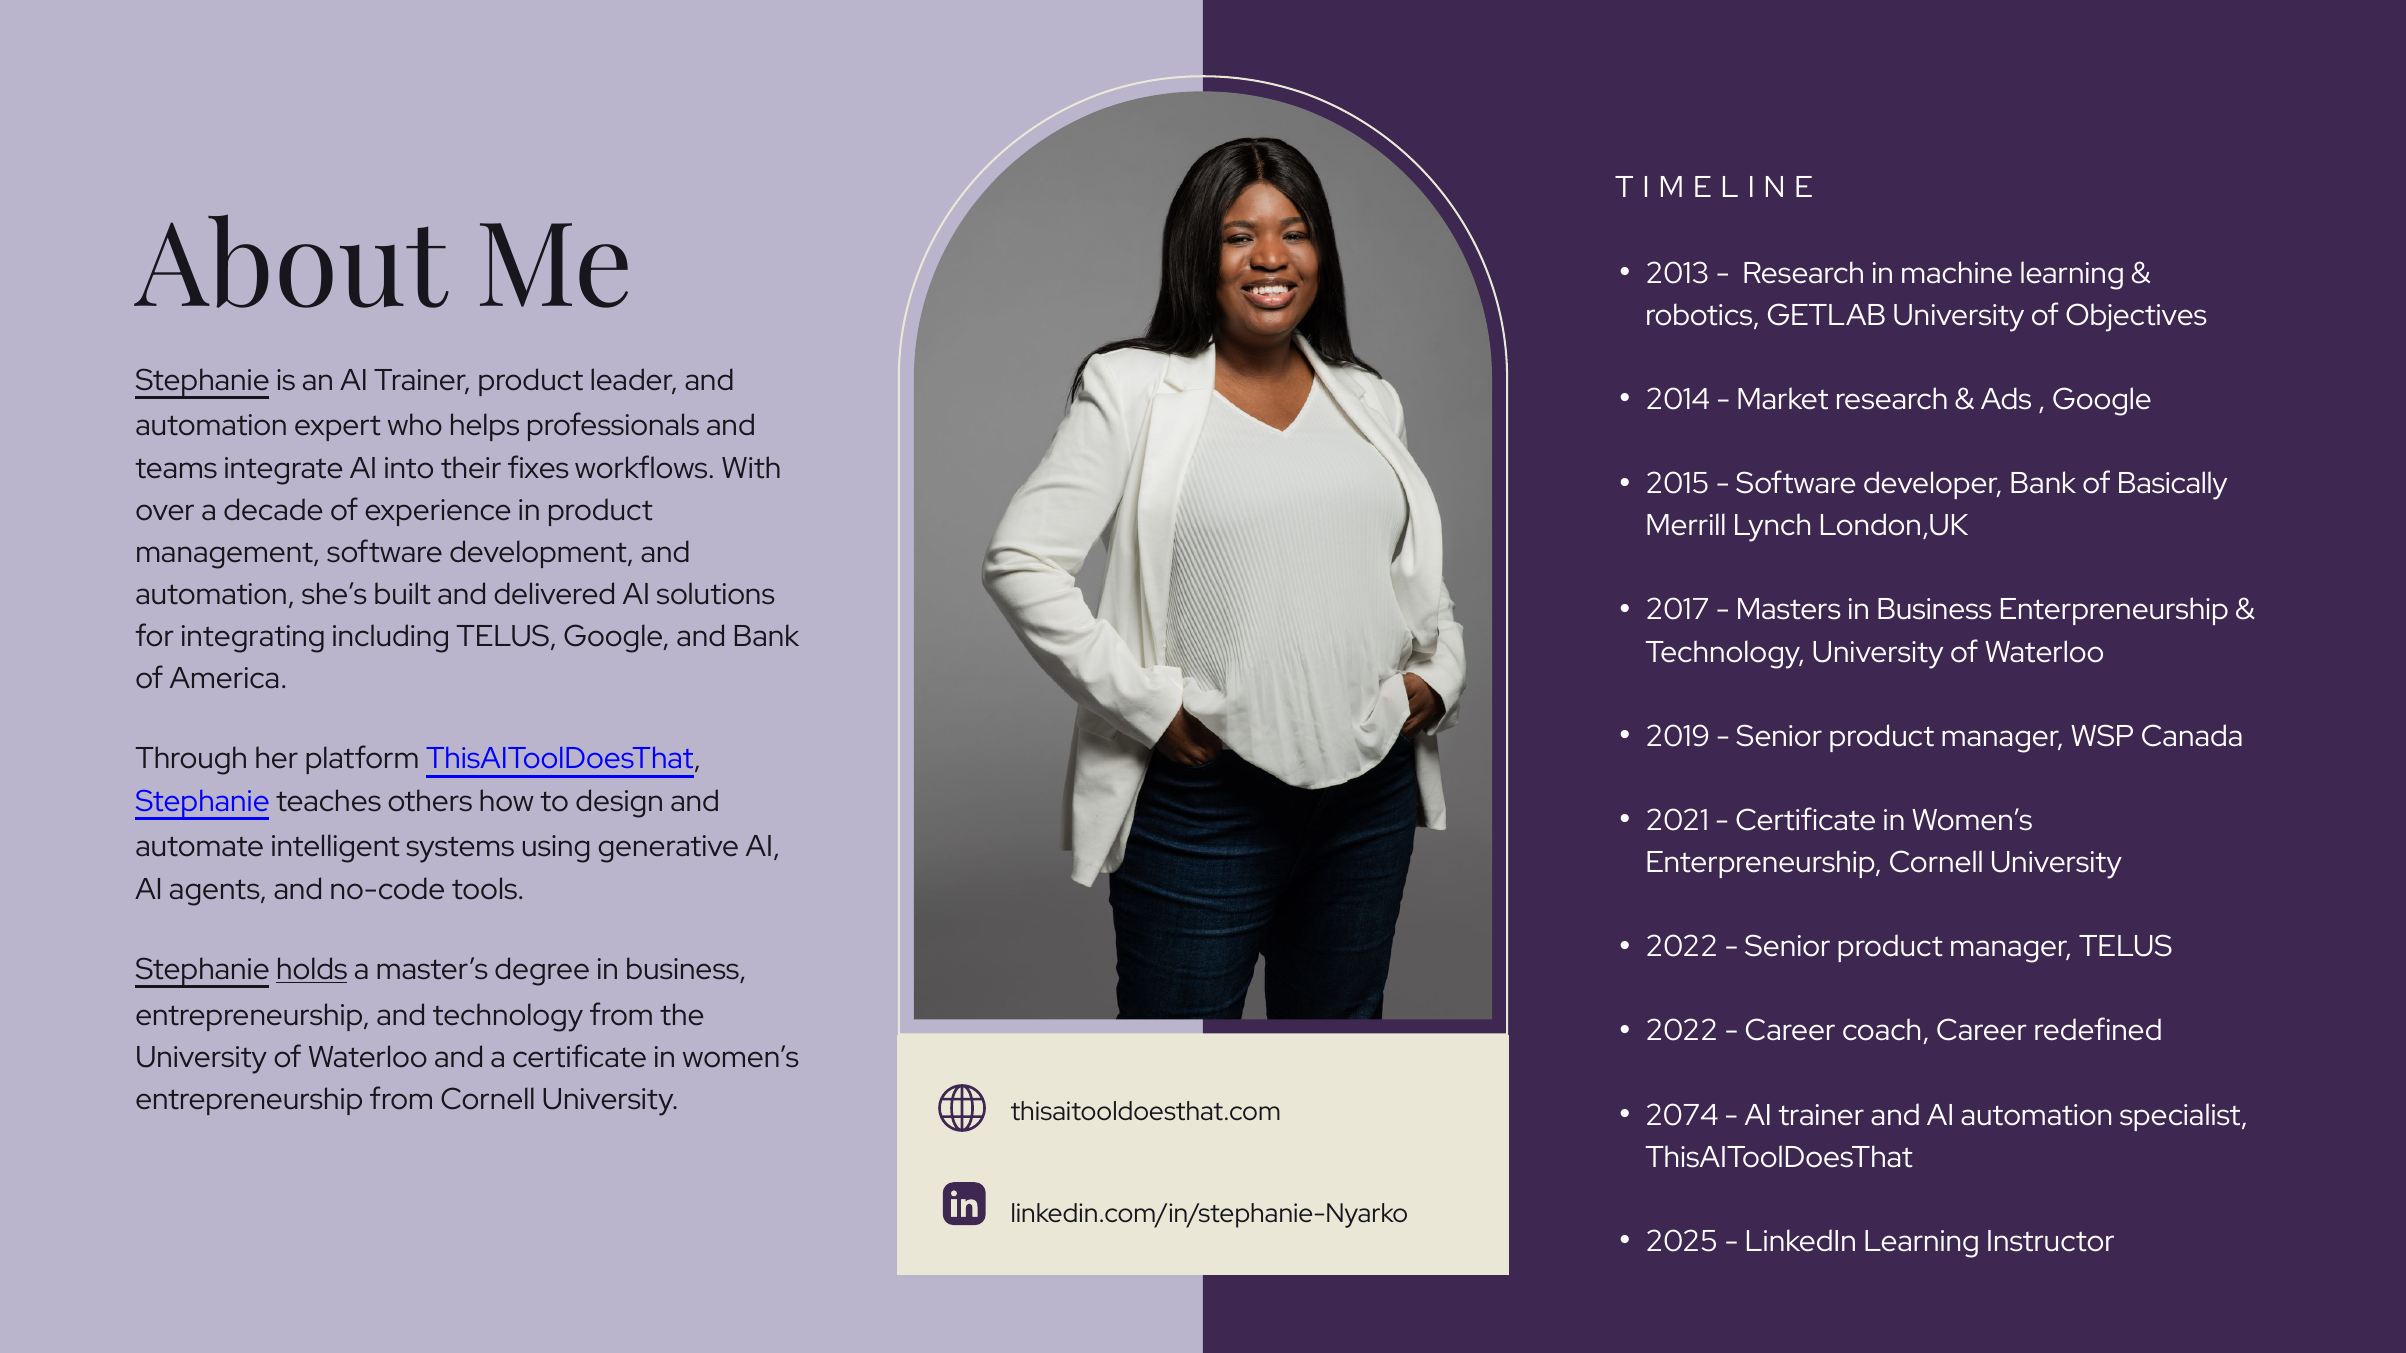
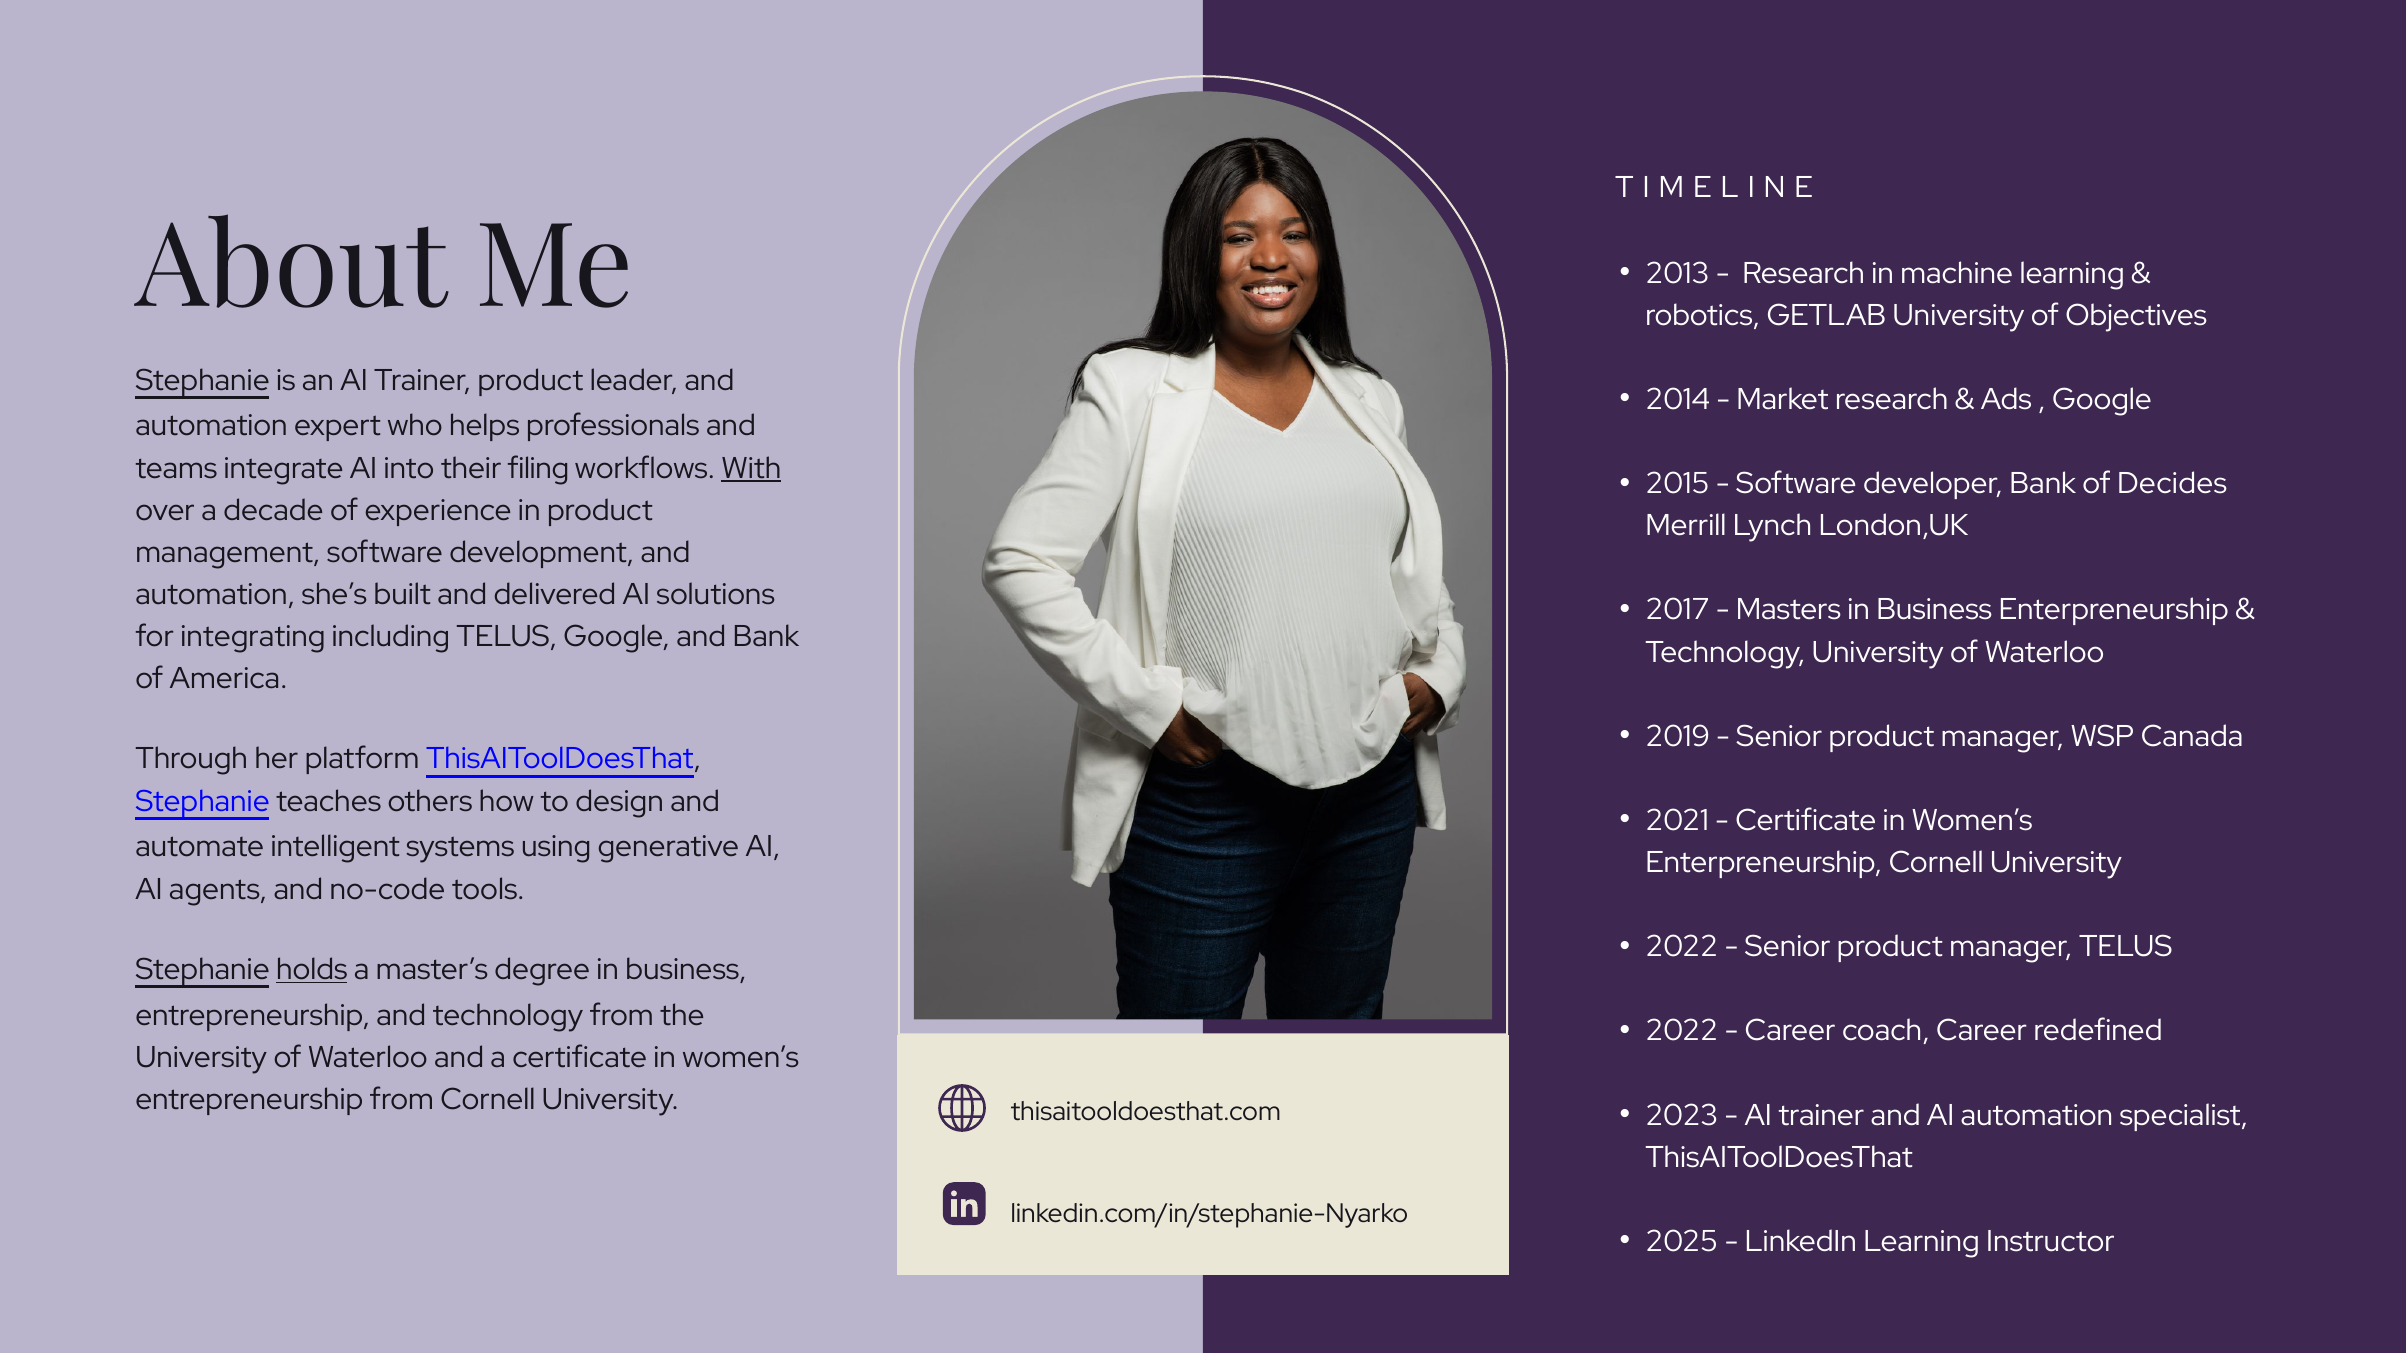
fixes: fixes -> filing
With underline: none -> present
Basically: Basically -> Decides
2074: 2074 -> 2023
